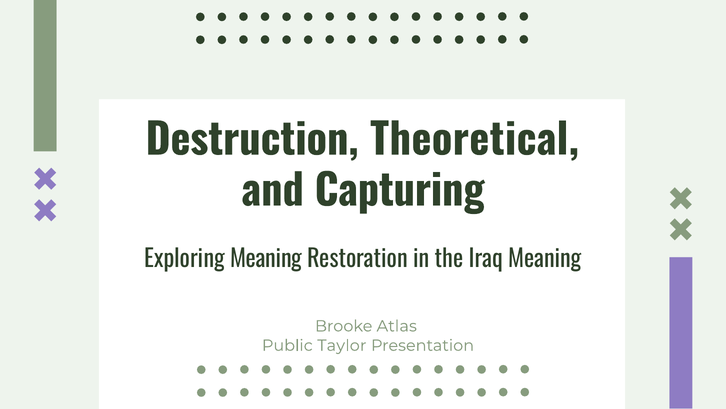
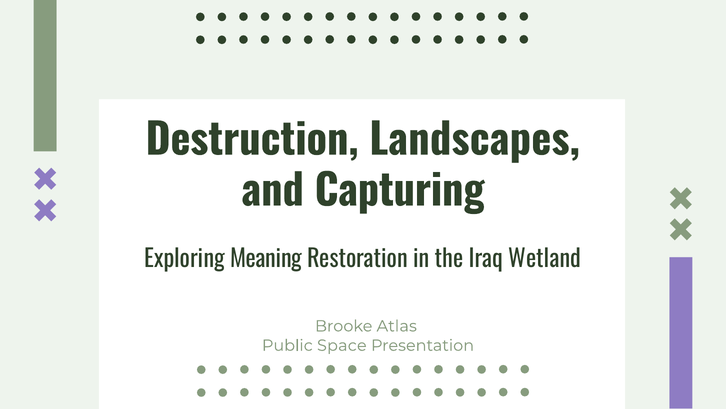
Theoretical: Theoretical -> Landscapes
Iraq Meaning: Meaning -> Wetland
Taylor: Taylor -> Space
